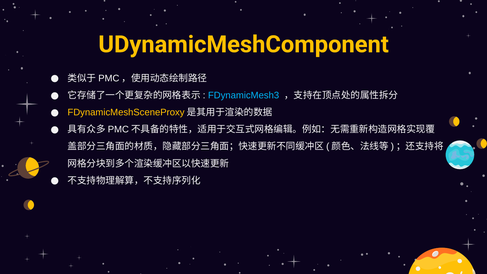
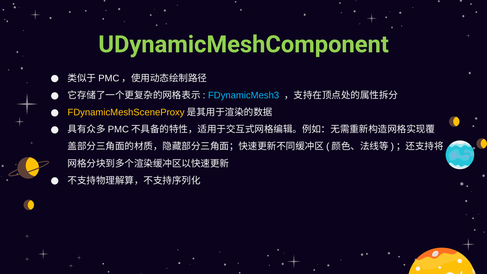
UDynamicMeshComponent colour: yellow -> light green
